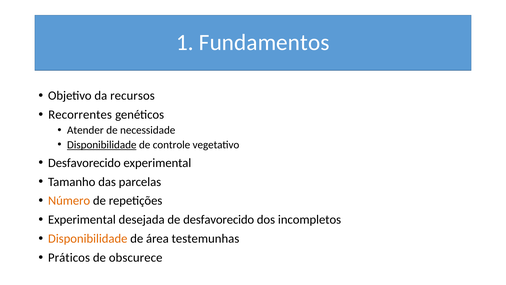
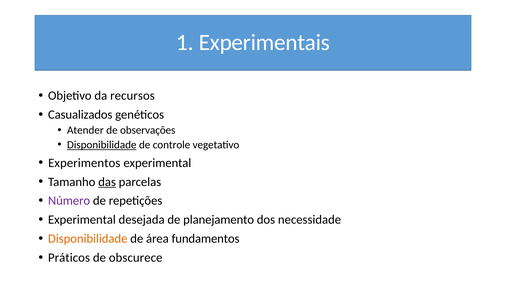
Fundamentos: Fundamentos -> Experimentais
Recorrentes: Recorrentes -> Casualizados
necessidade: necessidade -> observações
Desfavorecido at (84, 163): Desfavorecido -> Experimentos
das underline: none -> present
Número colour: orange -> purple
de desfavorecido: desfavorecido -> planejamento
incompletos: incompletos -> necessidade
testemunhas: testemunhas -> fundamentos
